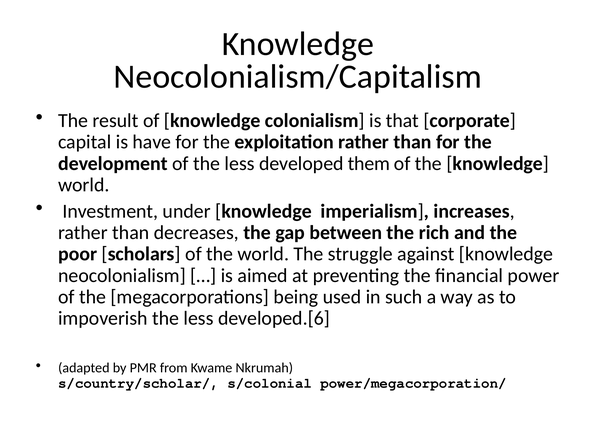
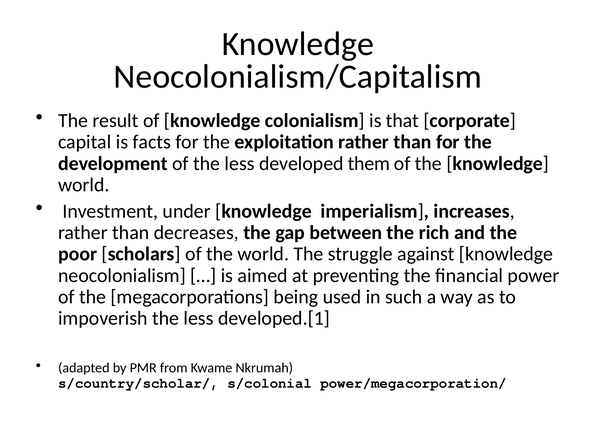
have: have -> facts
developed.[6: developed.[6 -> developed.[1
